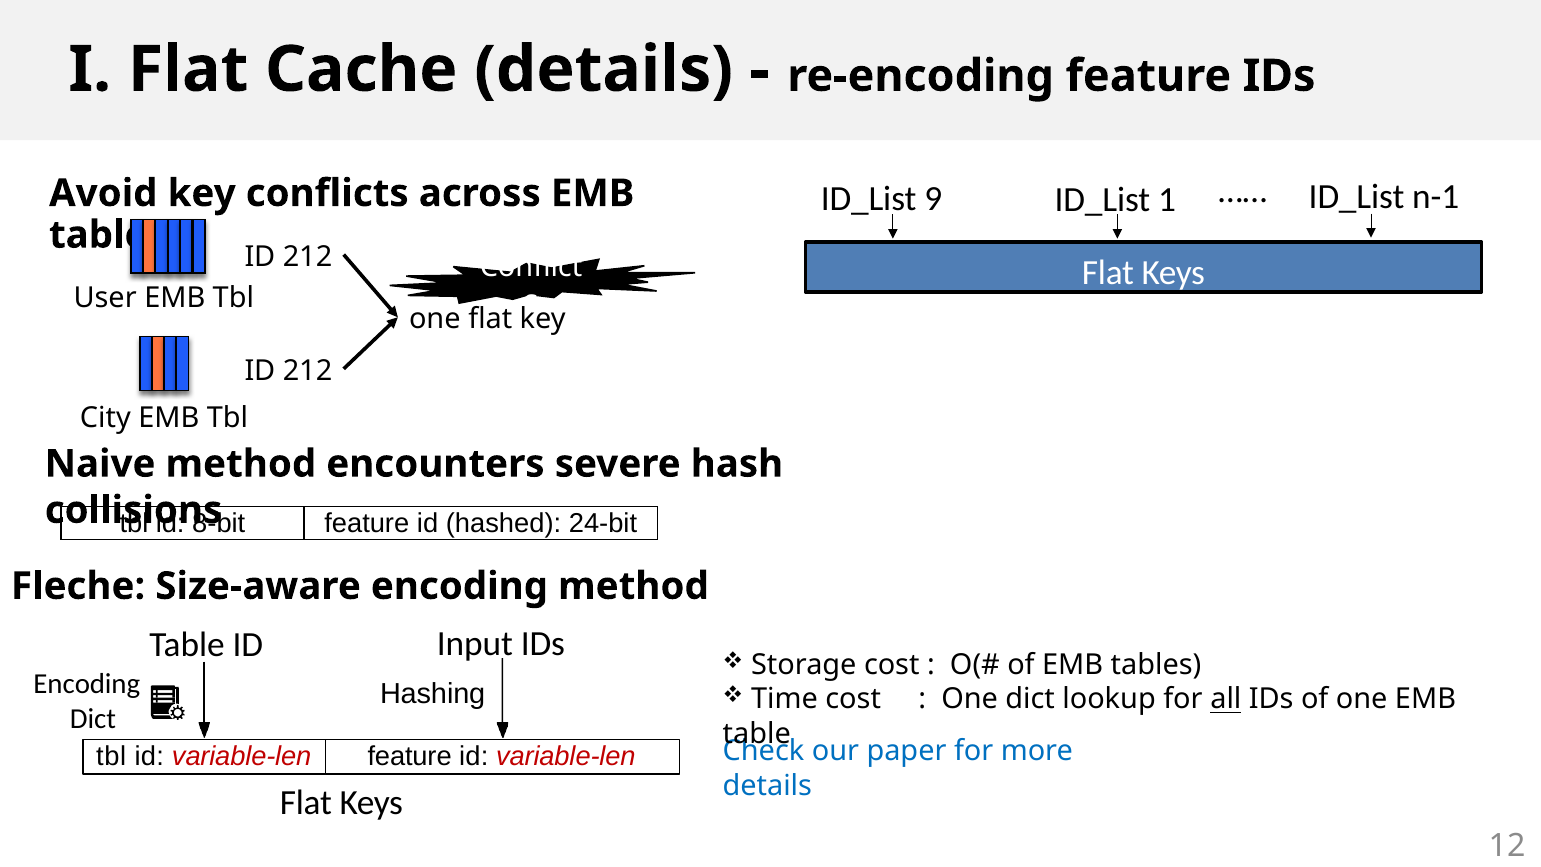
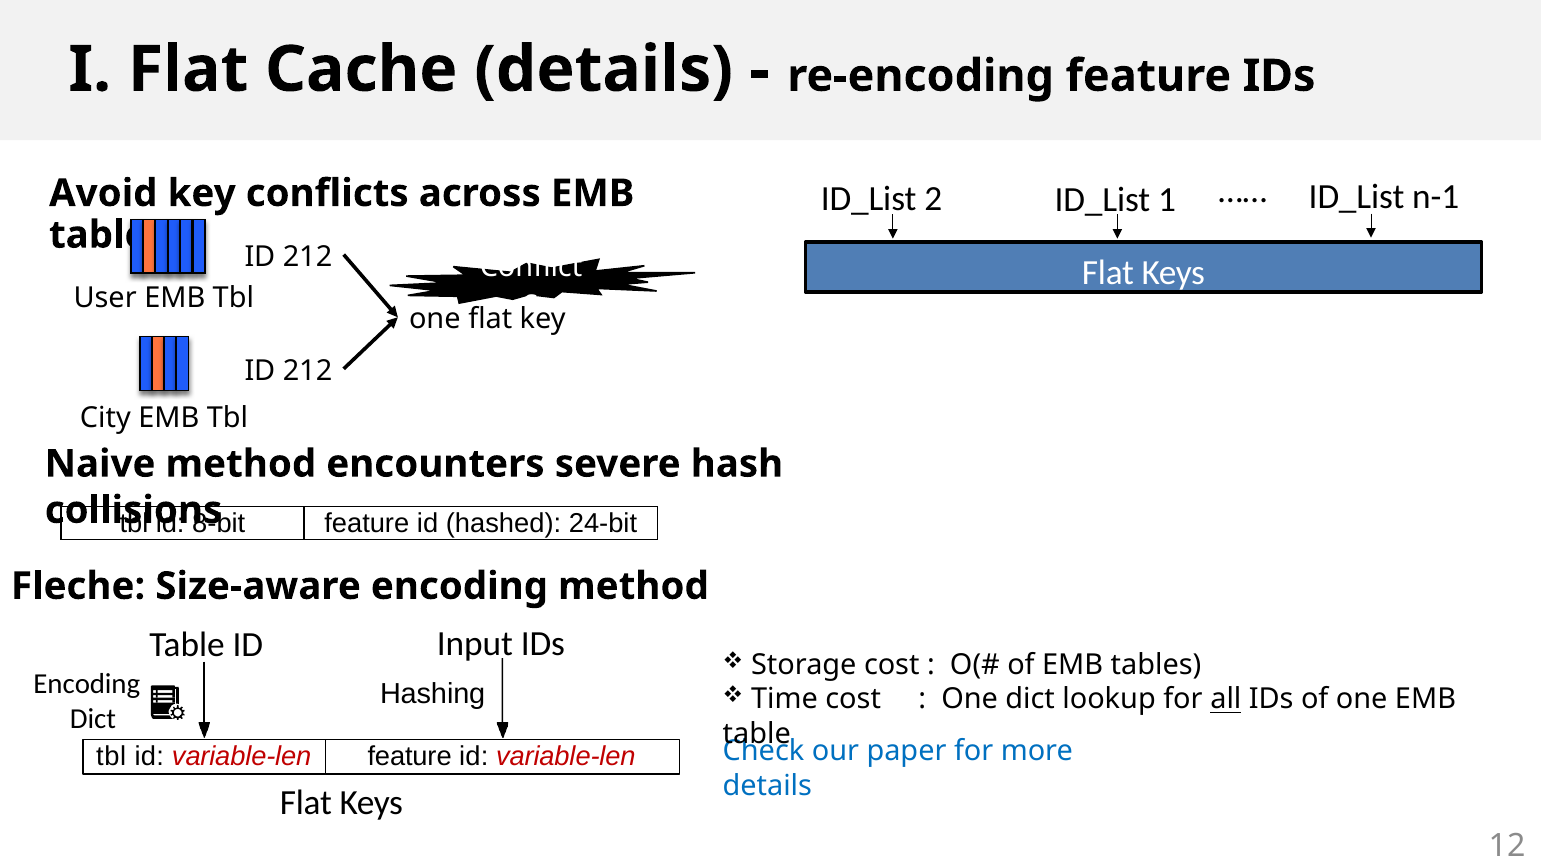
9: 9 -> 2
